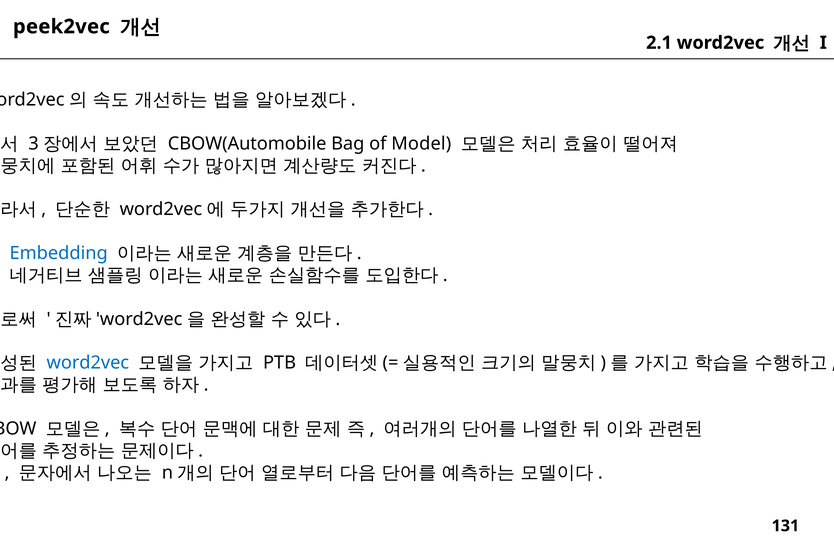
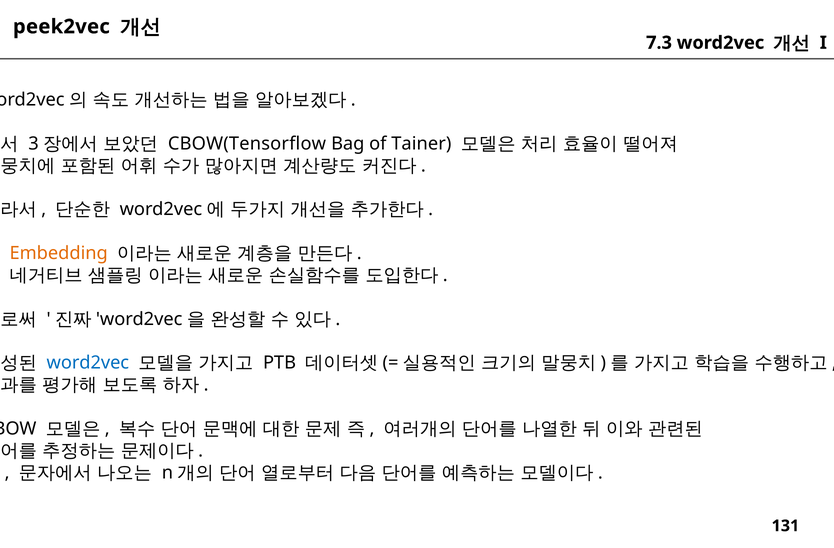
2.1: 2.1 -> 7.3
CBOW(Automobile: CBOW(Automobile -> CBOW(Tensorflow
Model: Model -> Tainer
Embedding colour: blue -> orange
